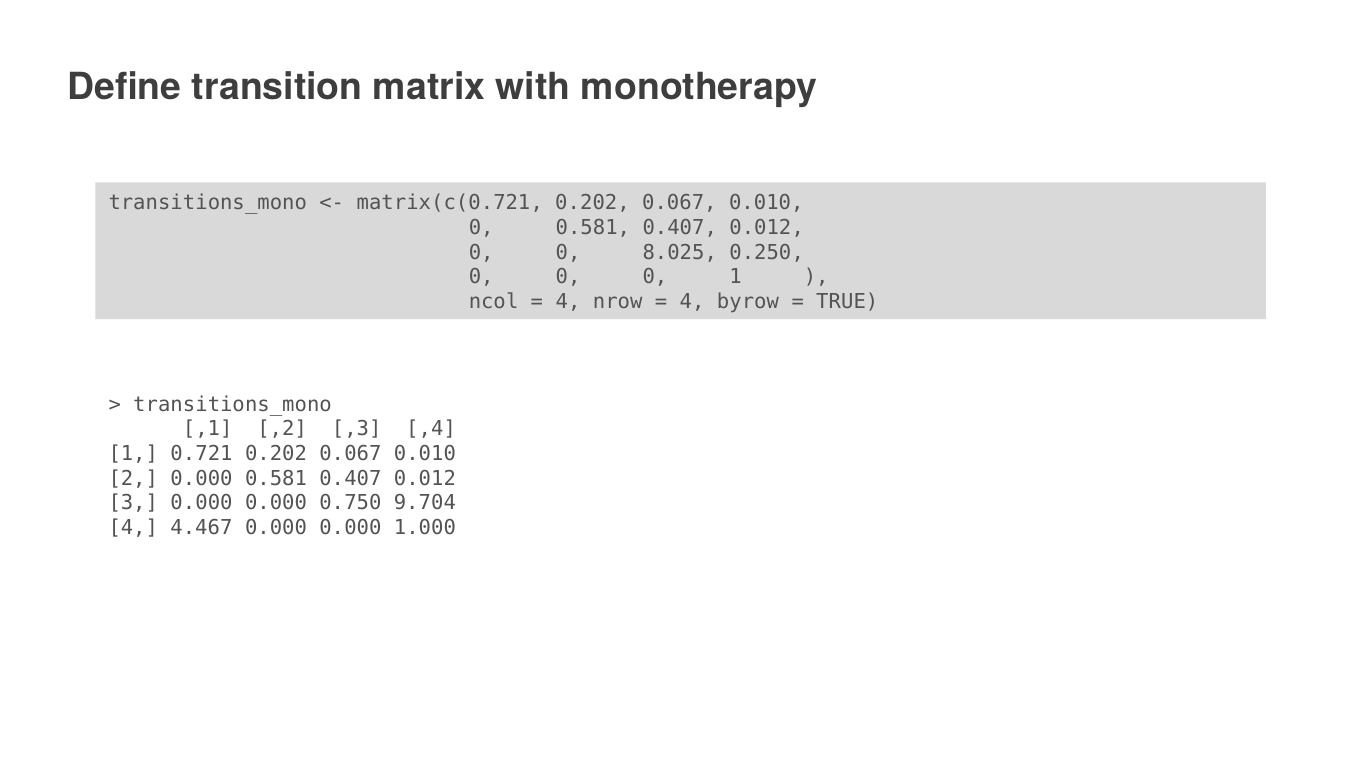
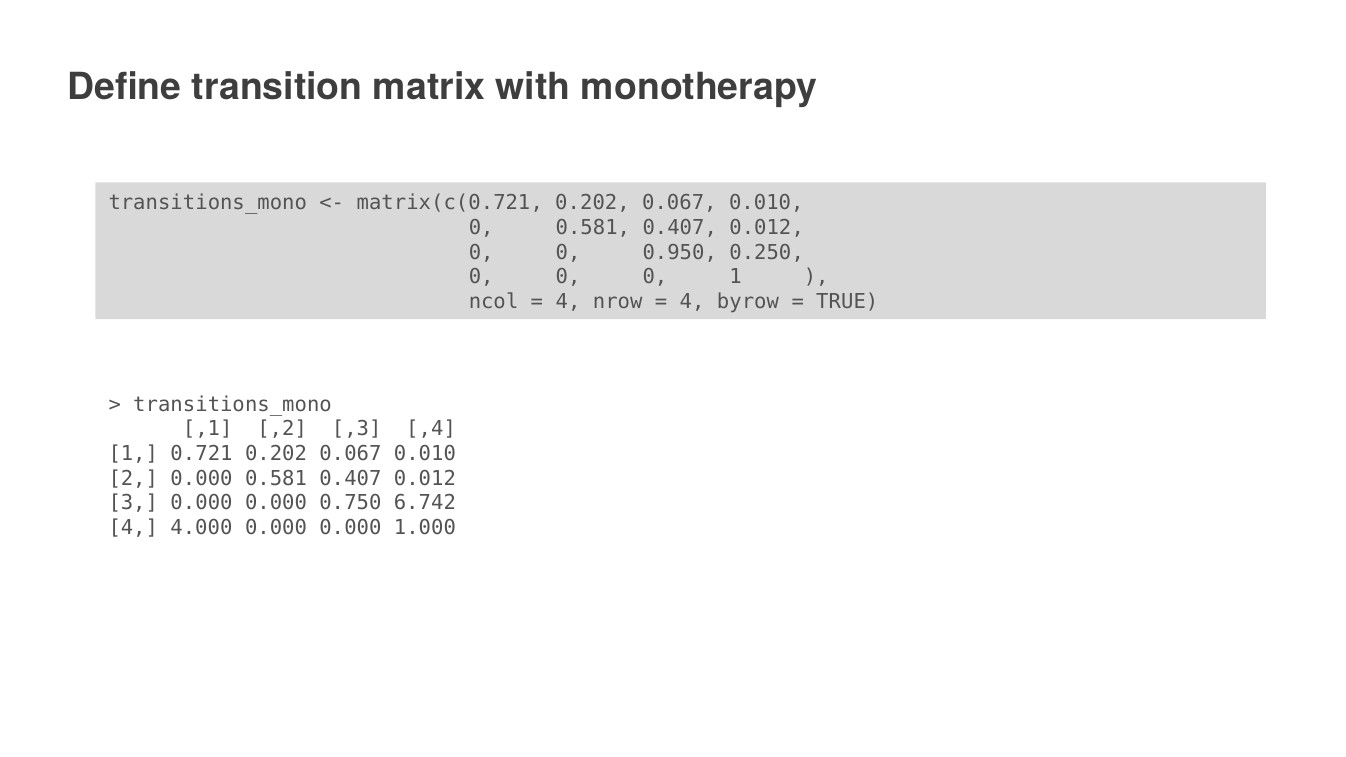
8.025: 8.025 -> 0.950
9.704: 9.704 -> 6.742
4.467: 4.467 -> 4.000
